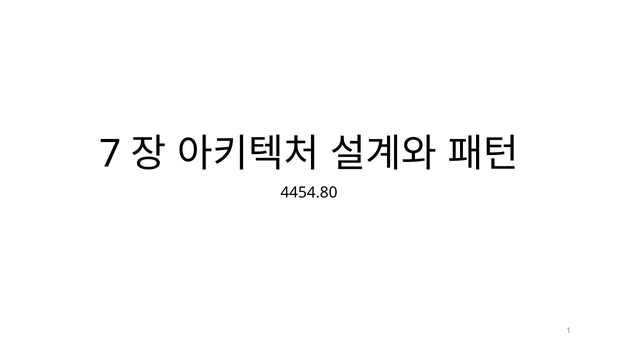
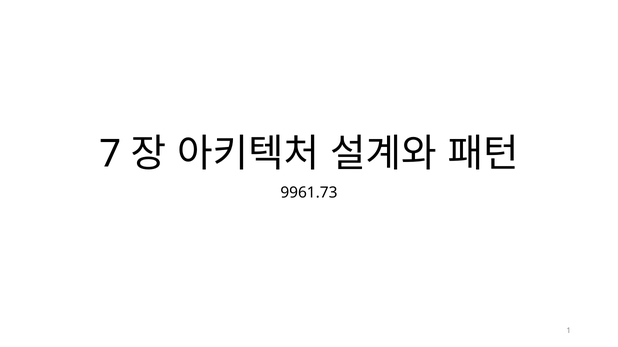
4454.80: 4454.80 -> 9961.73
